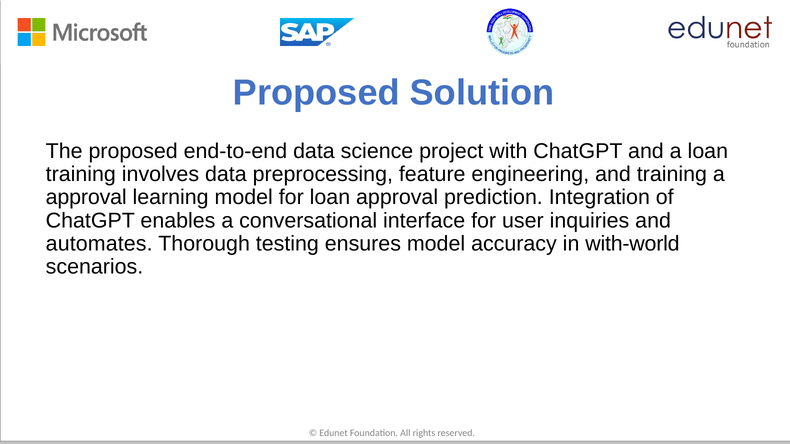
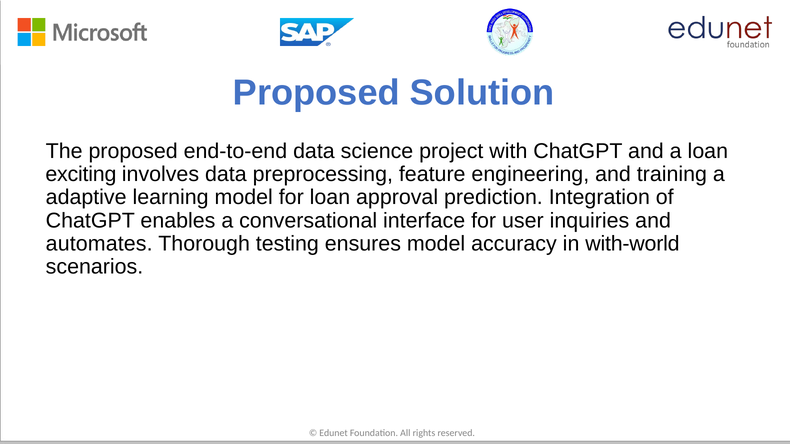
training at (81, 174): training -> exciting
approval at (86, 197): approval -> adaptive
